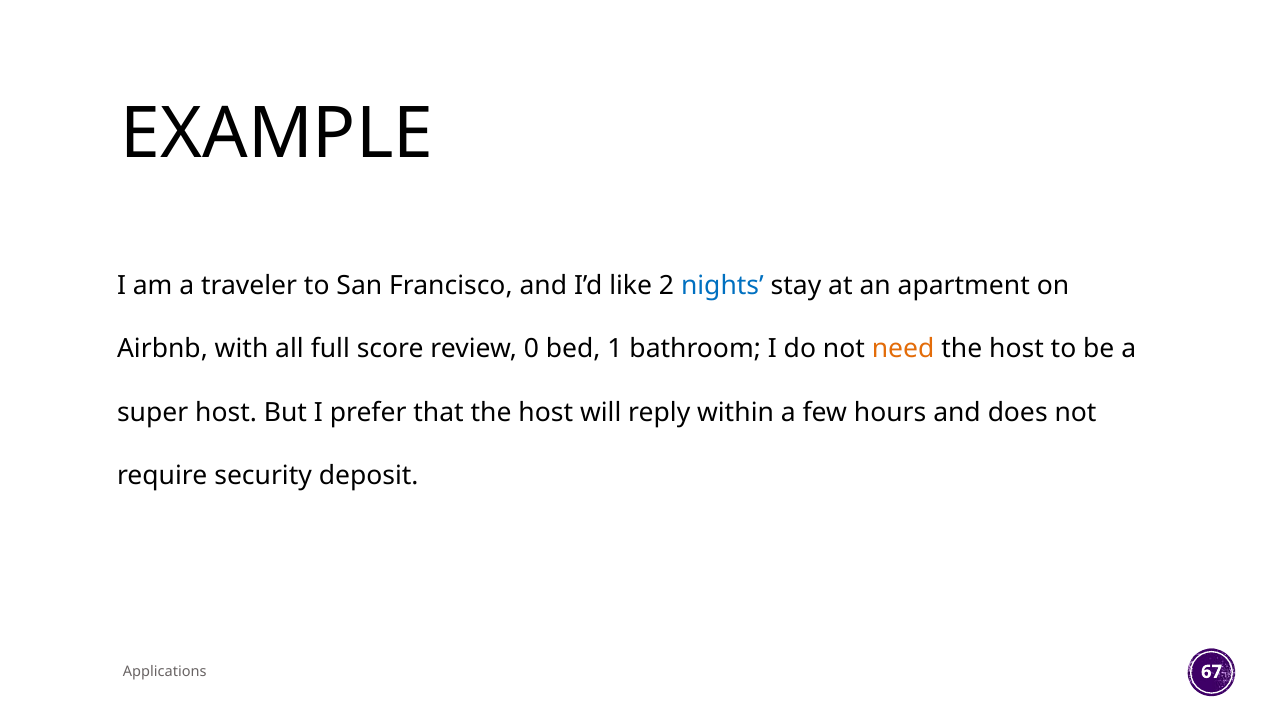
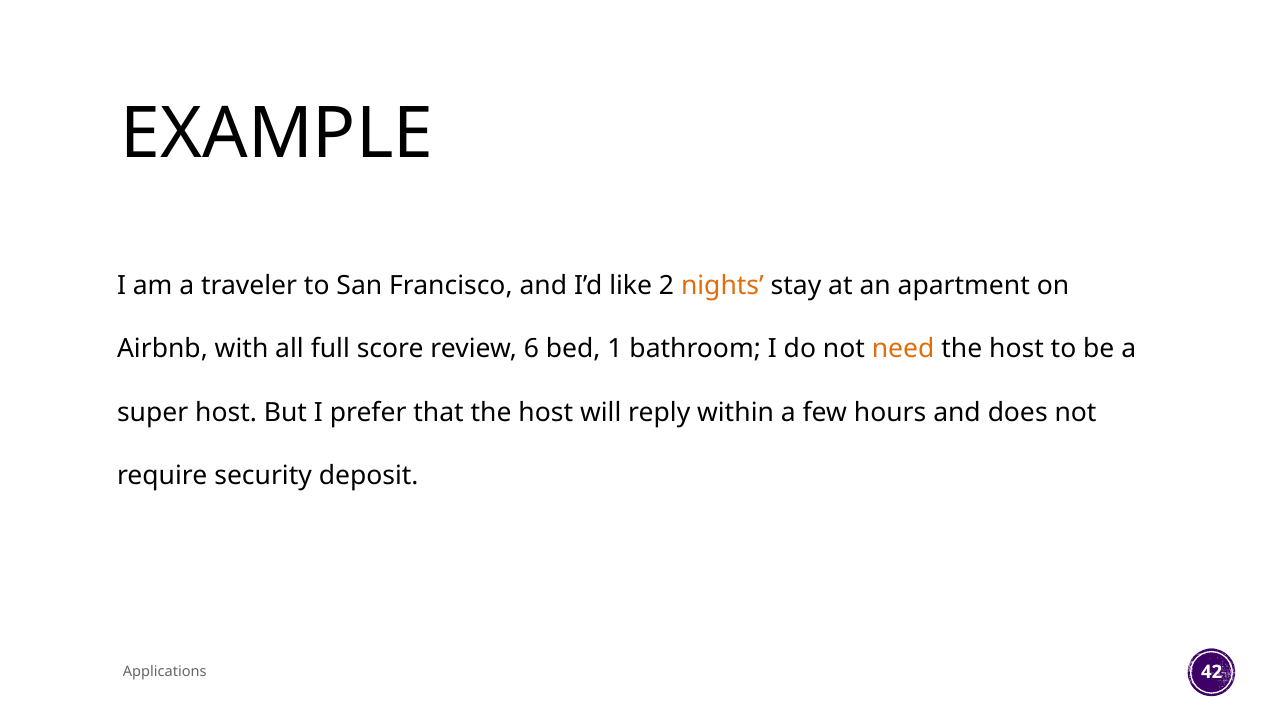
nights colour: blue -> orange
0: 0 -> 6
67: 67 -> 42
